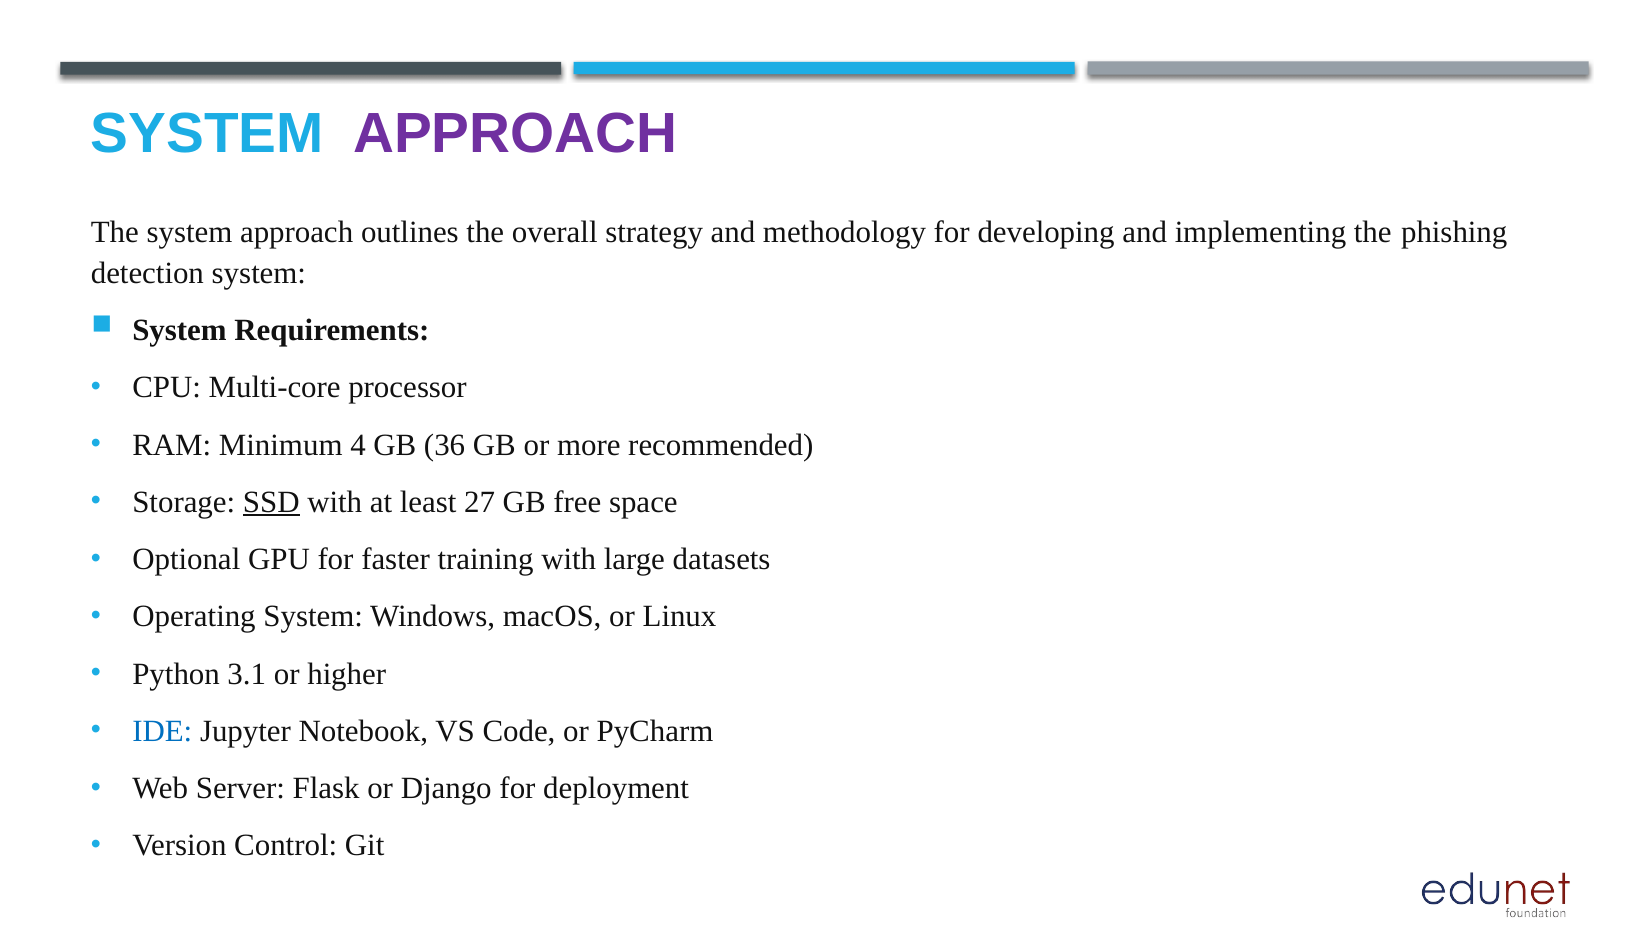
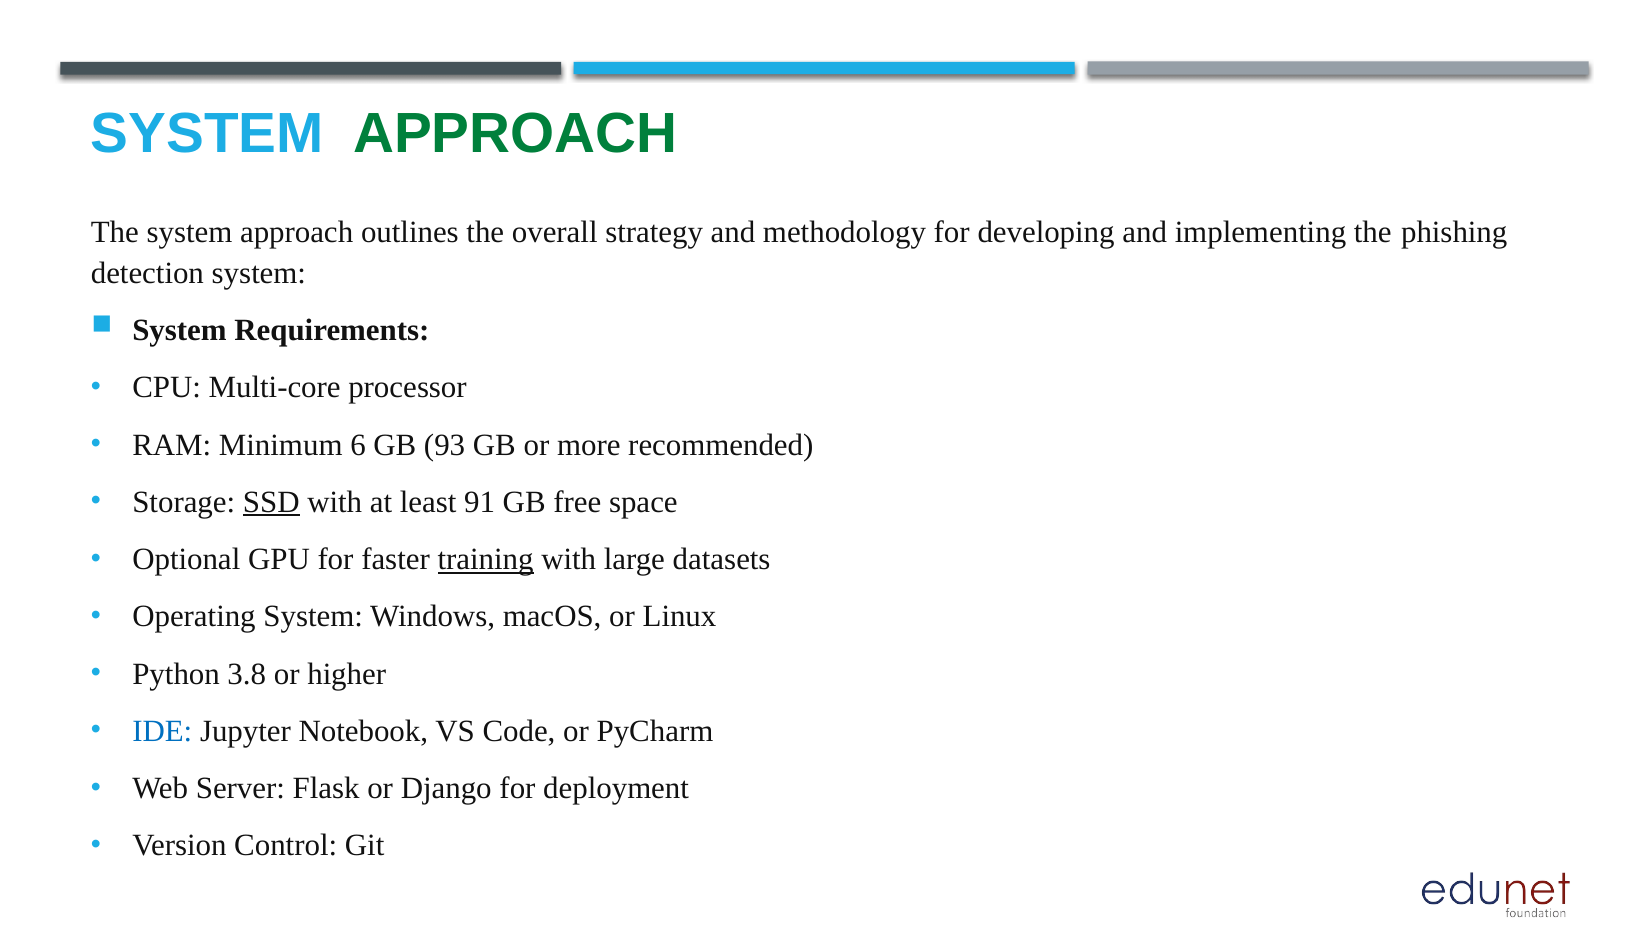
APPROACH at (515, 134) colour: purple -> green
4: 4 -> 6
36: 36 -> 93
27: 27 -> 91
training underline: none -> present
3.1: 3.1 -> 3.8
